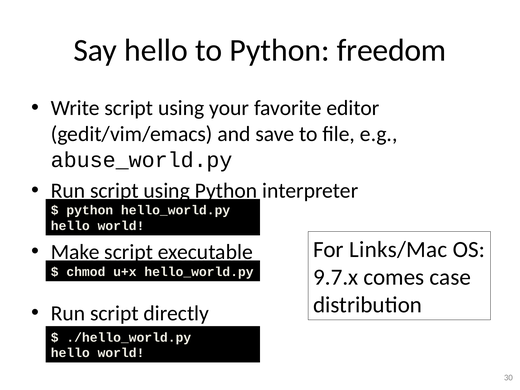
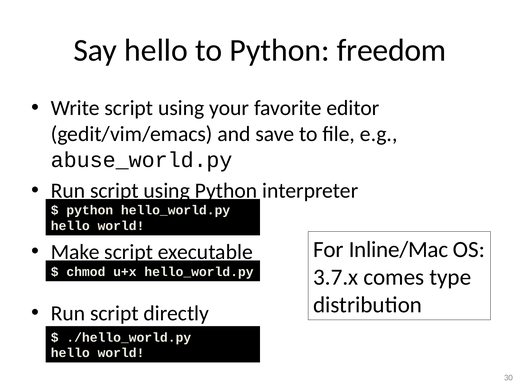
Links/Mac: Links/Mac -> Inline/Mac
9.7.x: 9.7.x -> 3.7.x
case: case -> type
